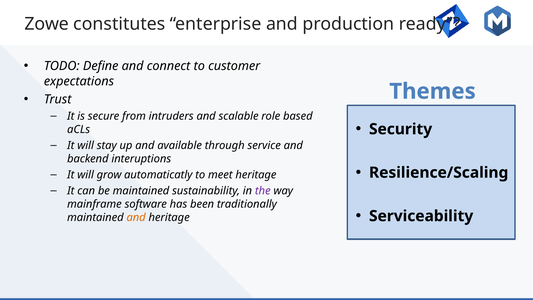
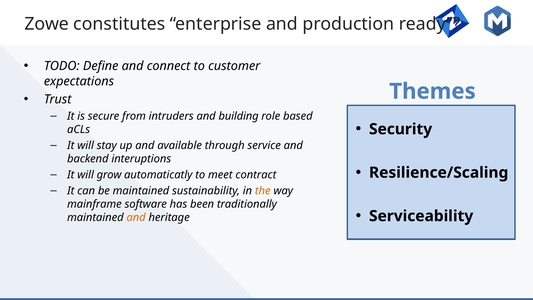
scalable: scalable -> building
meet heritage: heritage -> contract
the colour: purple -> orange
